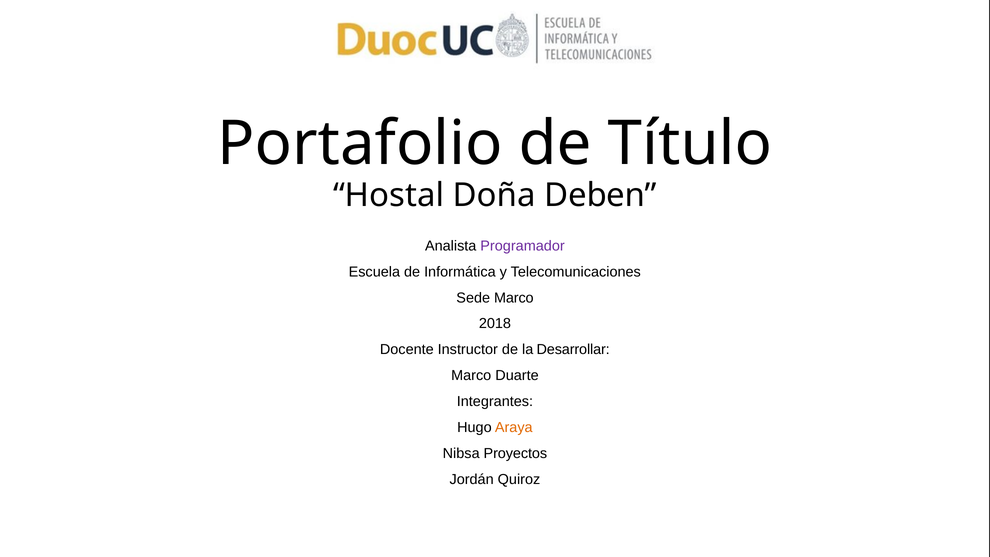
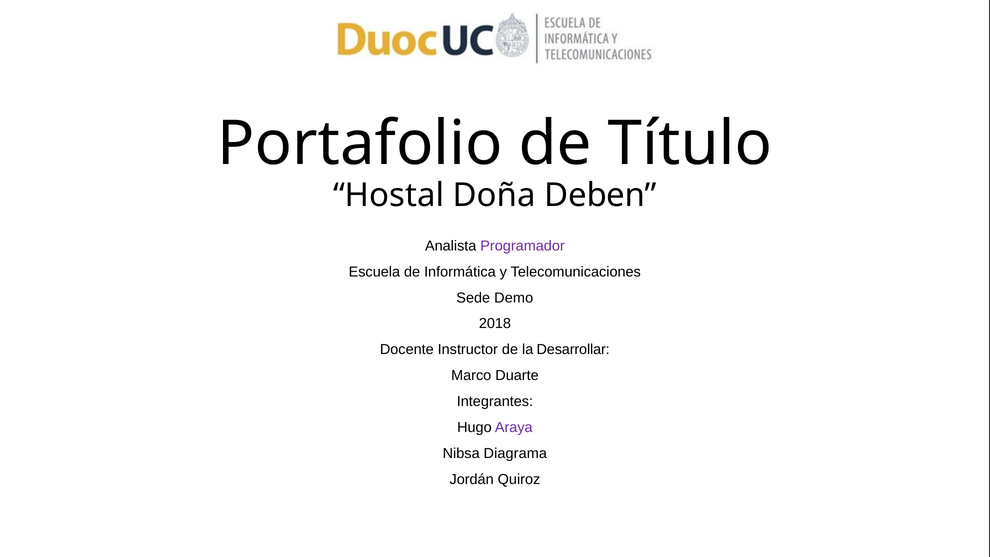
Sede Marco: Marco -> Demo
Araya colour: orange -> purple
Proyectos: Proyectos -> Diagrama
